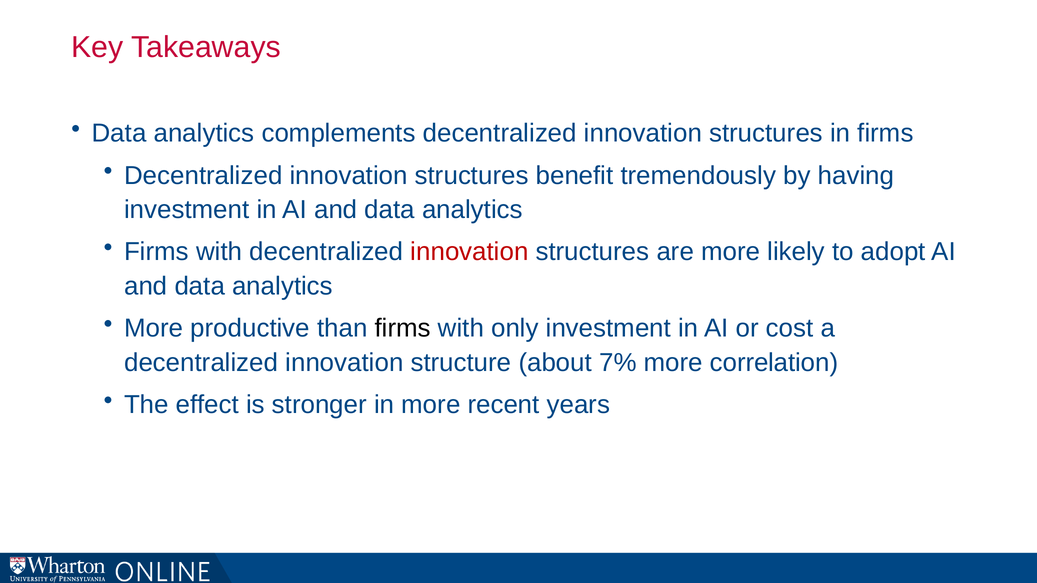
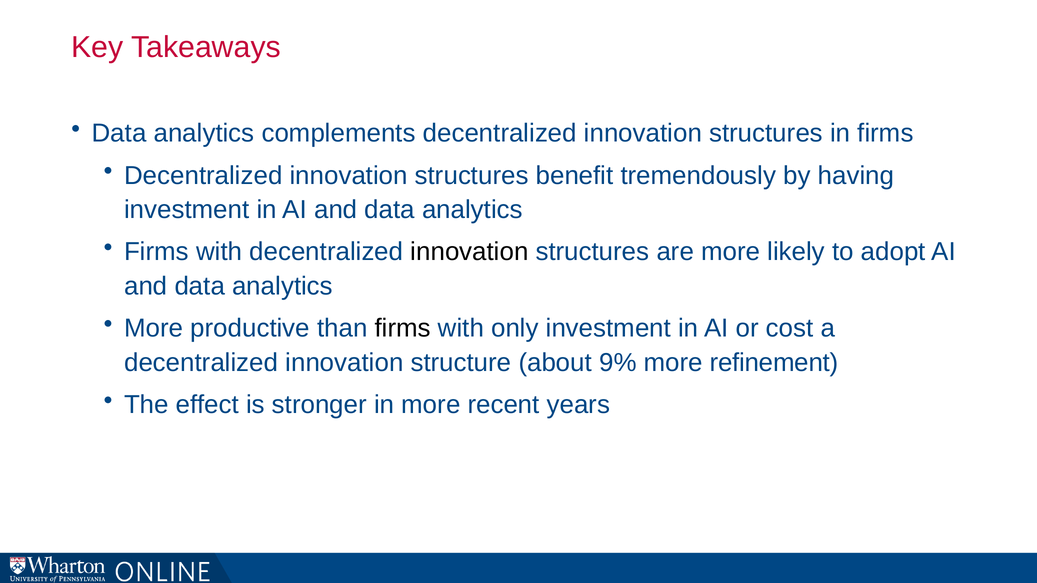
innovation at (469, 252) colour: red -> black
7%: 7% -> 9%
correlation: correlation -> refinement
